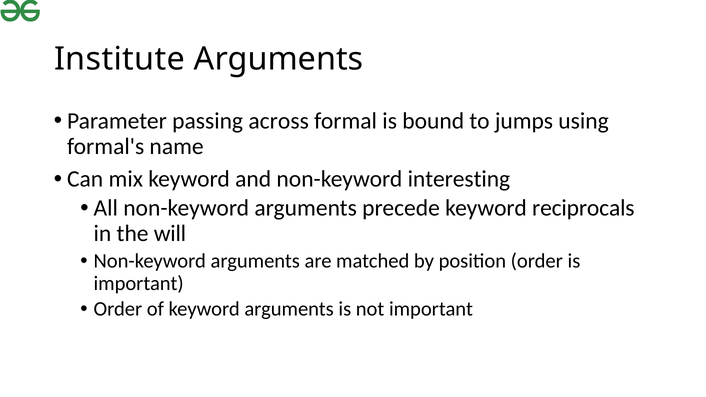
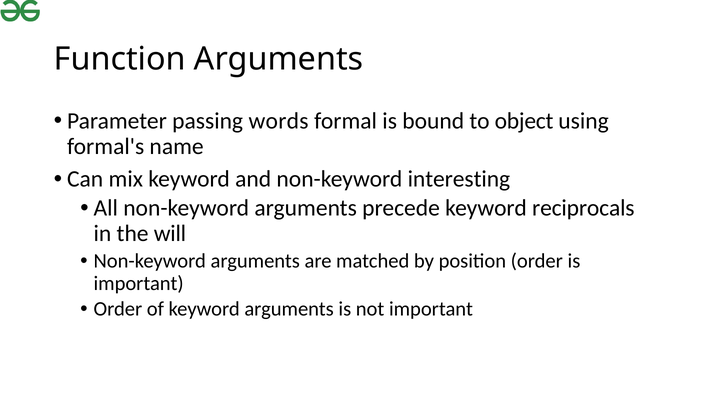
Institute: Institute -> Function
across: across -> words
jumps: jumps -> object
